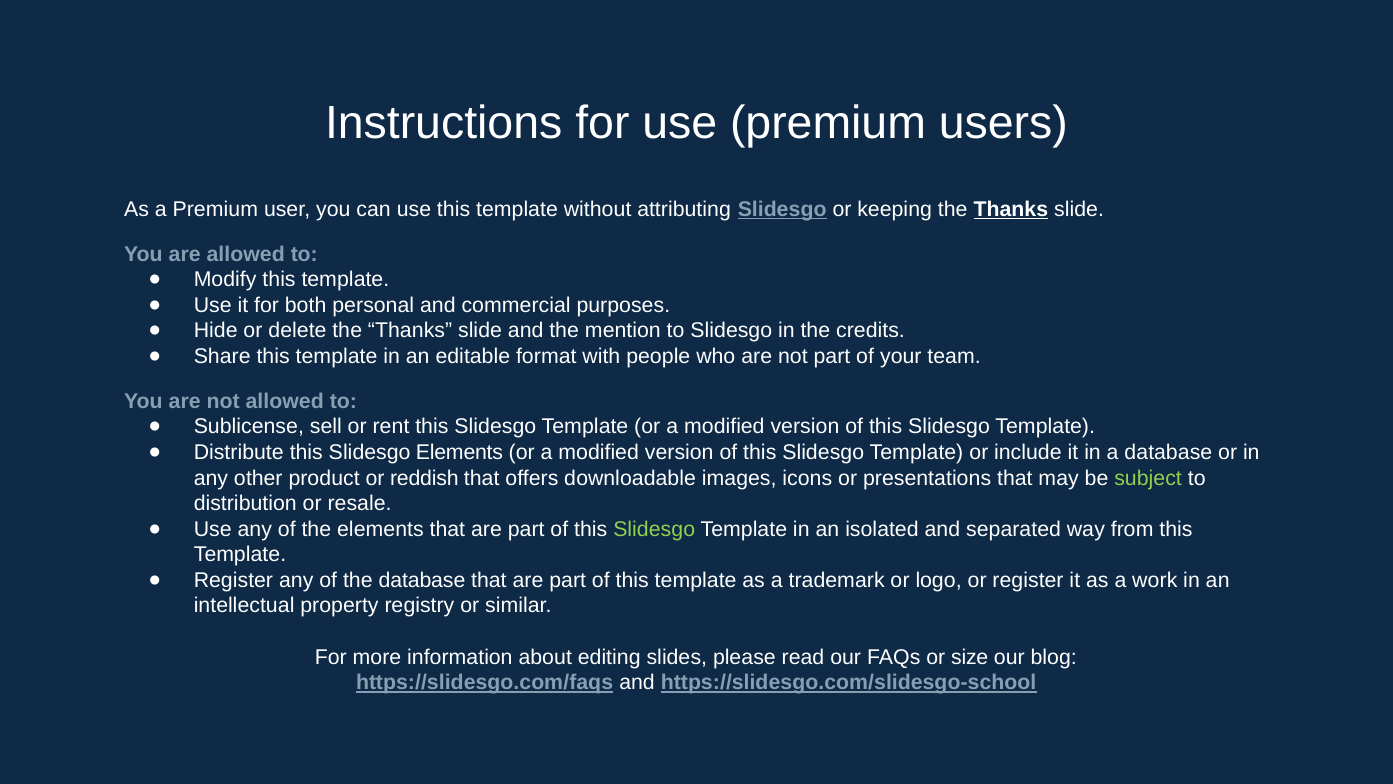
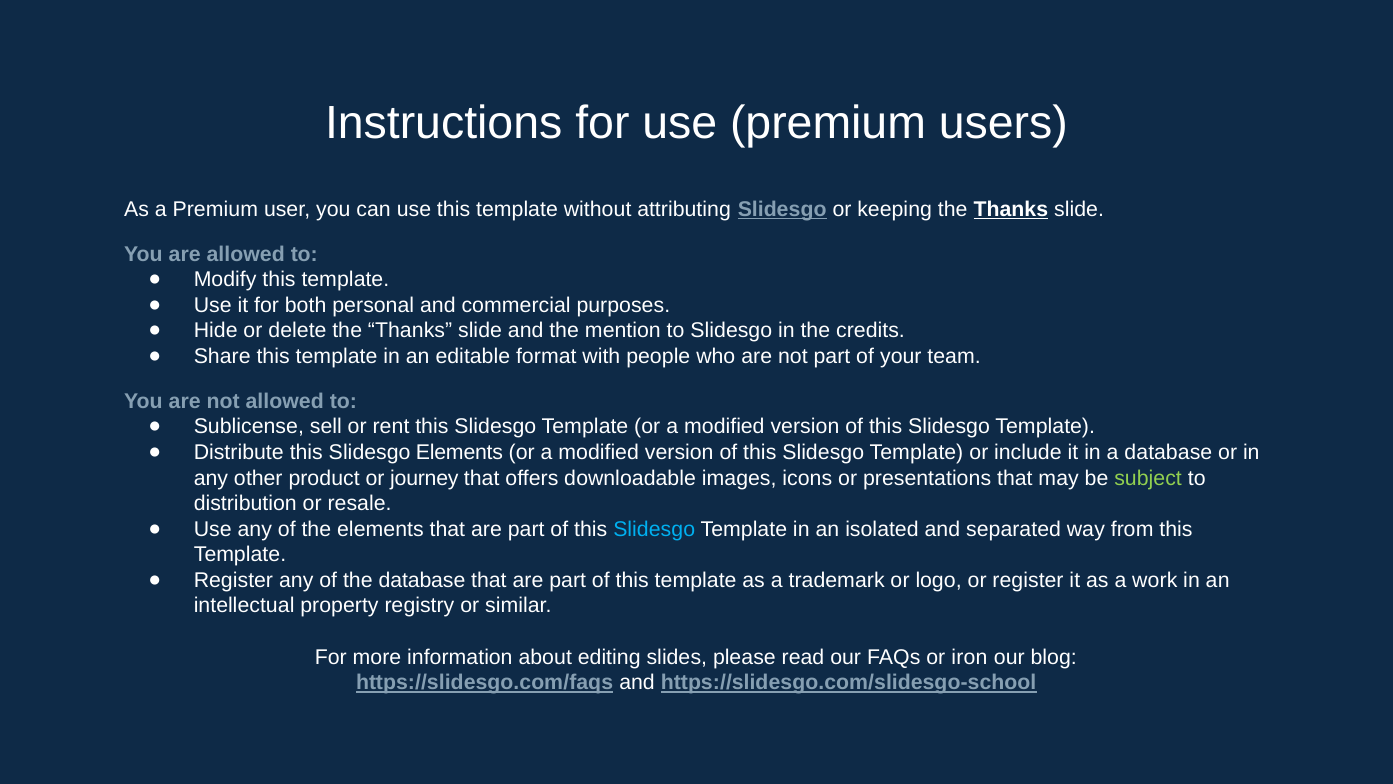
reddish: reddish -> journey
Slidesgo at (654, 529) colour: light green -> light blue
size: size -> iron
